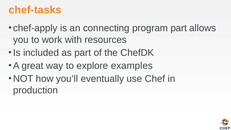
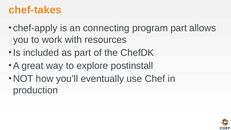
chef-tasks: chef-tasks -> chef-takes
examples: examples -> postinstall
